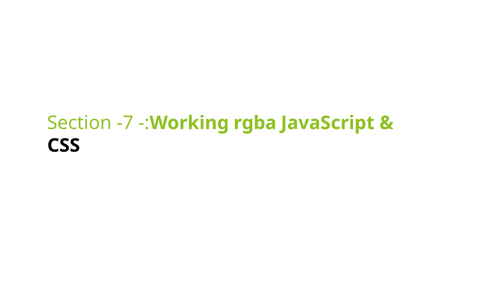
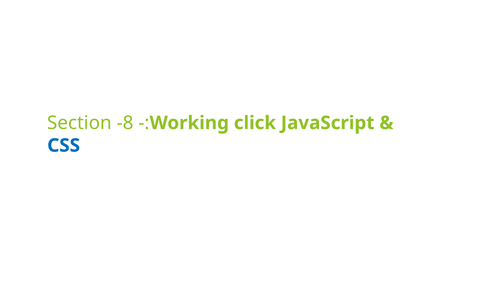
-7: -7 -> -8
rgba: rgba -> click
CSS colour: black -> blue
